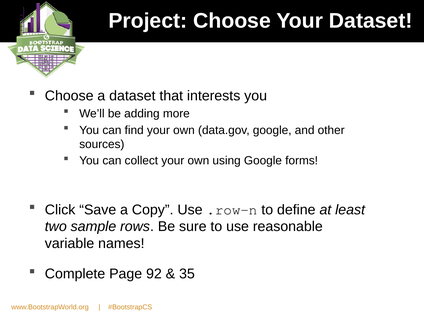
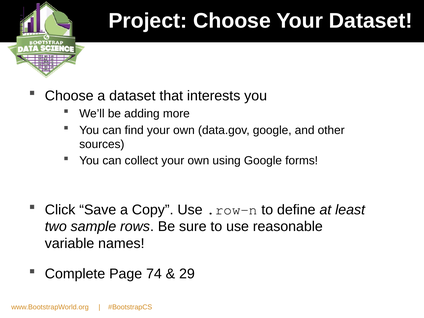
92: 92 -> 74
35: 35 -> 29
